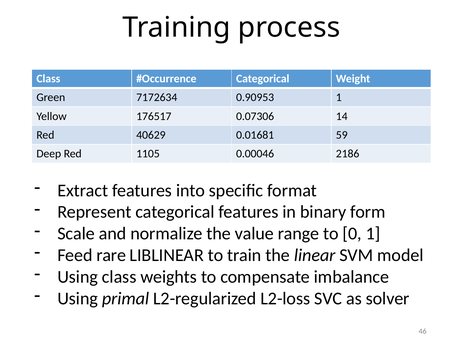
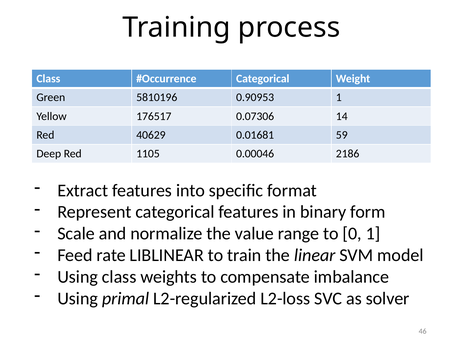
7172634: 7172634 -> 5810196
rare: rare -> rate
